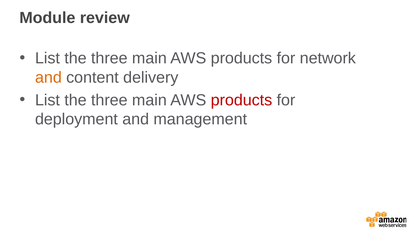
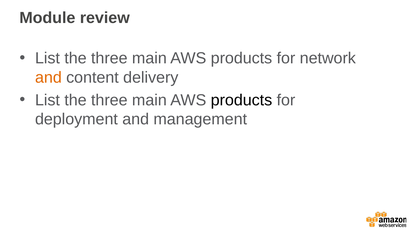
products at (241, 100) colour: red -> black
